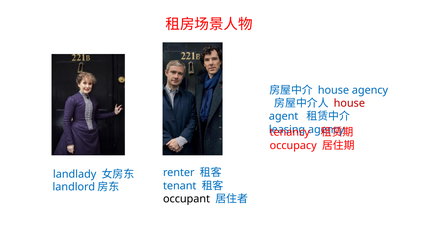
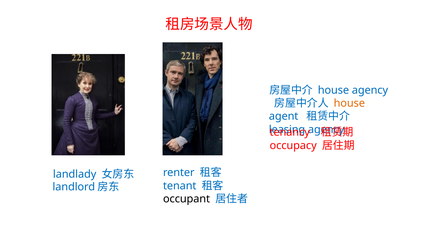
house at (349, 103) colour: red -> orange
